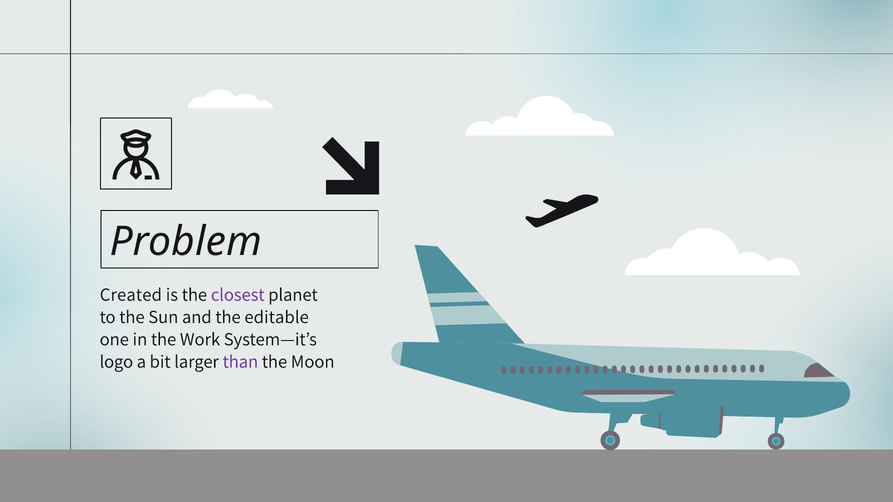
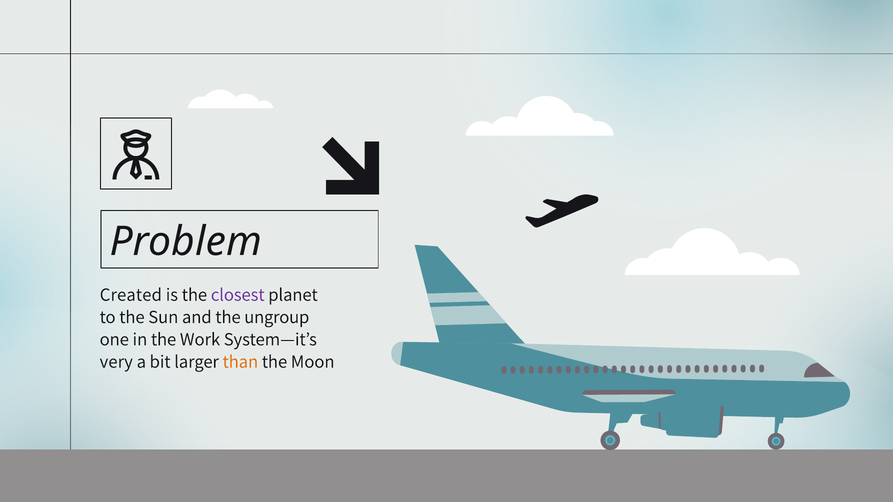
editable: editable -> ungroup
logo: logo -> very
than colour: purple -> orange
